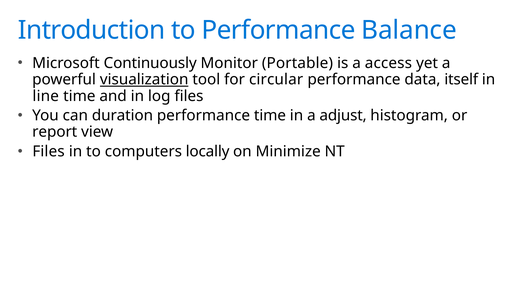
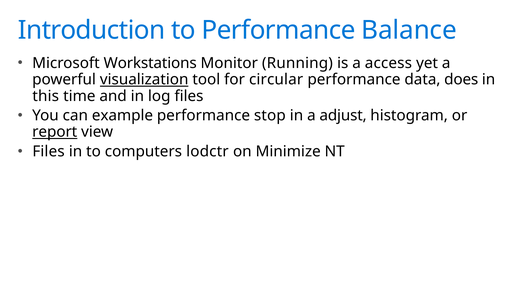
Continuously: Continuously -> Workstations
Portable: Portable -> Running
itself: itself -> does
line: line -> this
duration: duration -> example
performance time: time -> stop
report underline: none -> present
locally: locally -> lodctr
